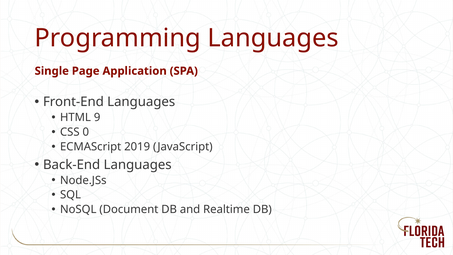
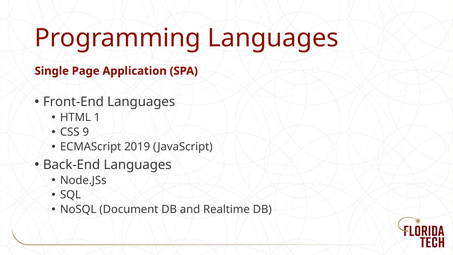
9: 9 -> 1
0: 0 -> 9
